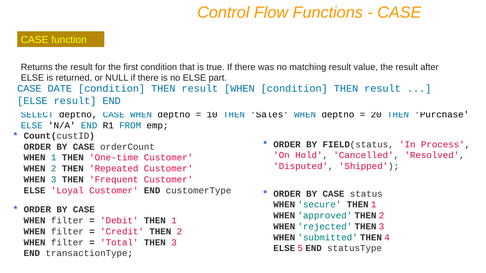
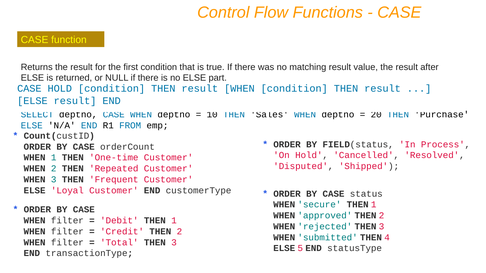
CASE DATE: DATE -> HOLD
